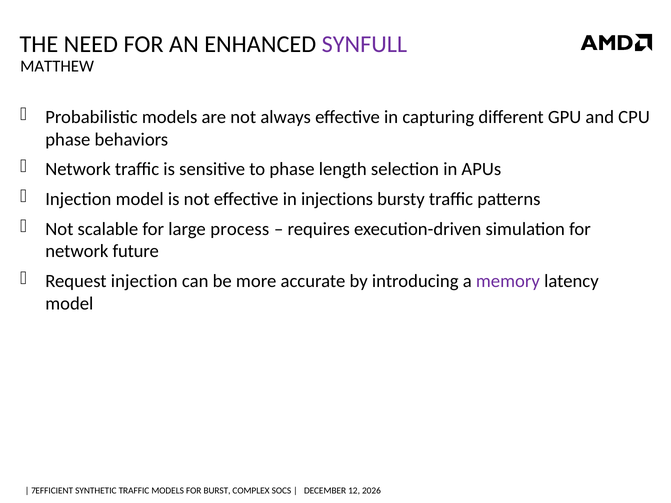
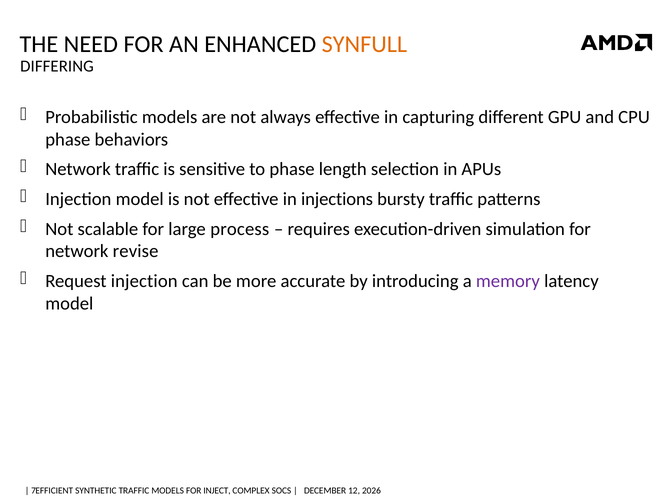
SYNFULL colour: purple -> orange
MATTHEW: MATTHEW -> DIFFERING
future: future -> revise
BURST: BURST -> INJECT
